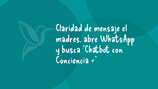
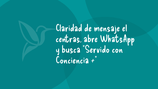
madres: madres -> centras
Chatbot: Chatbot -> Servido
